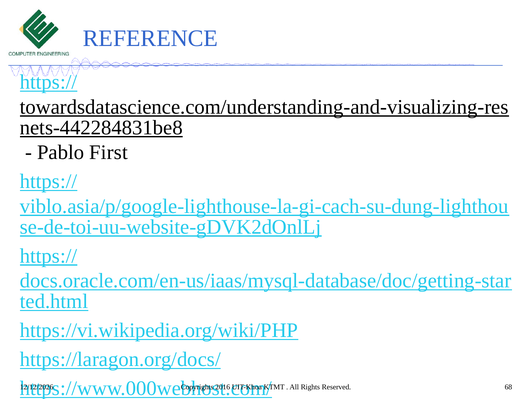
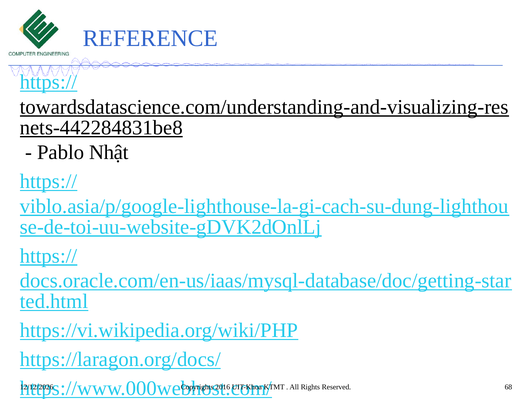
First: First -> Nhật
